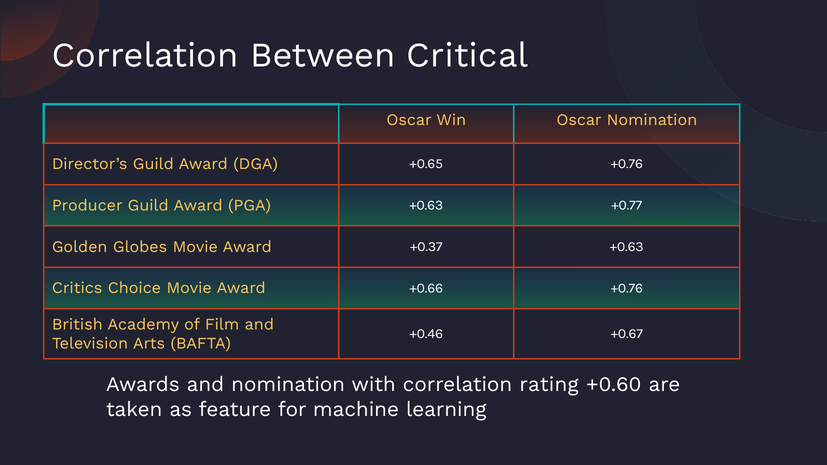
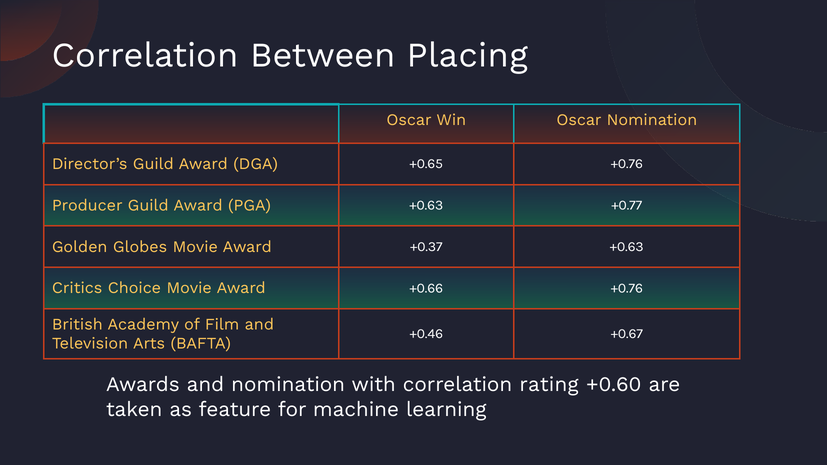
Critical: Critical -> Placing
